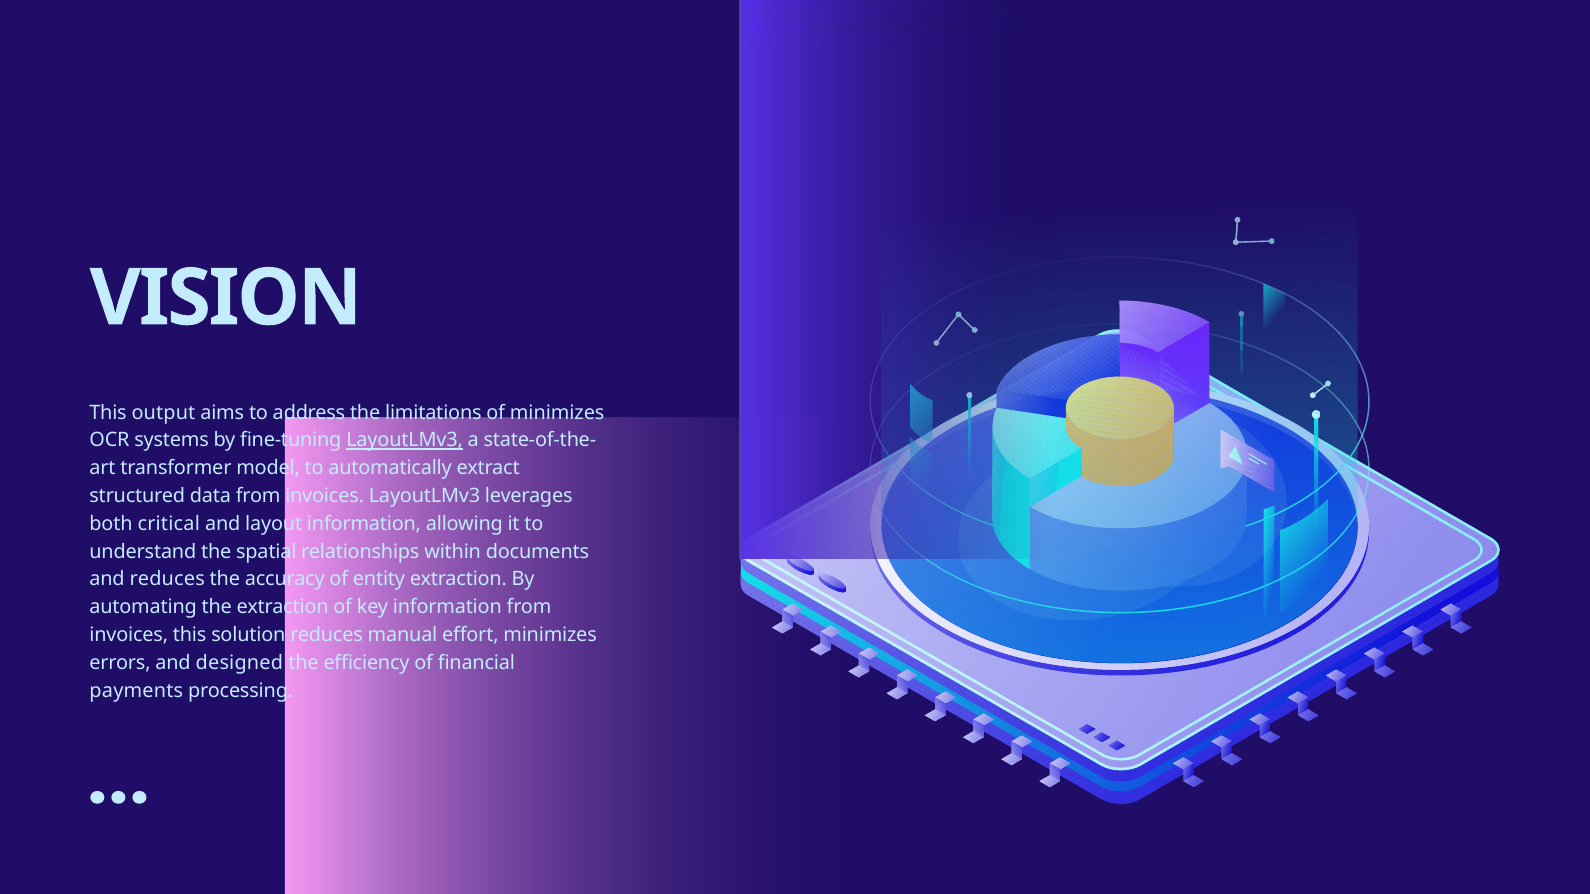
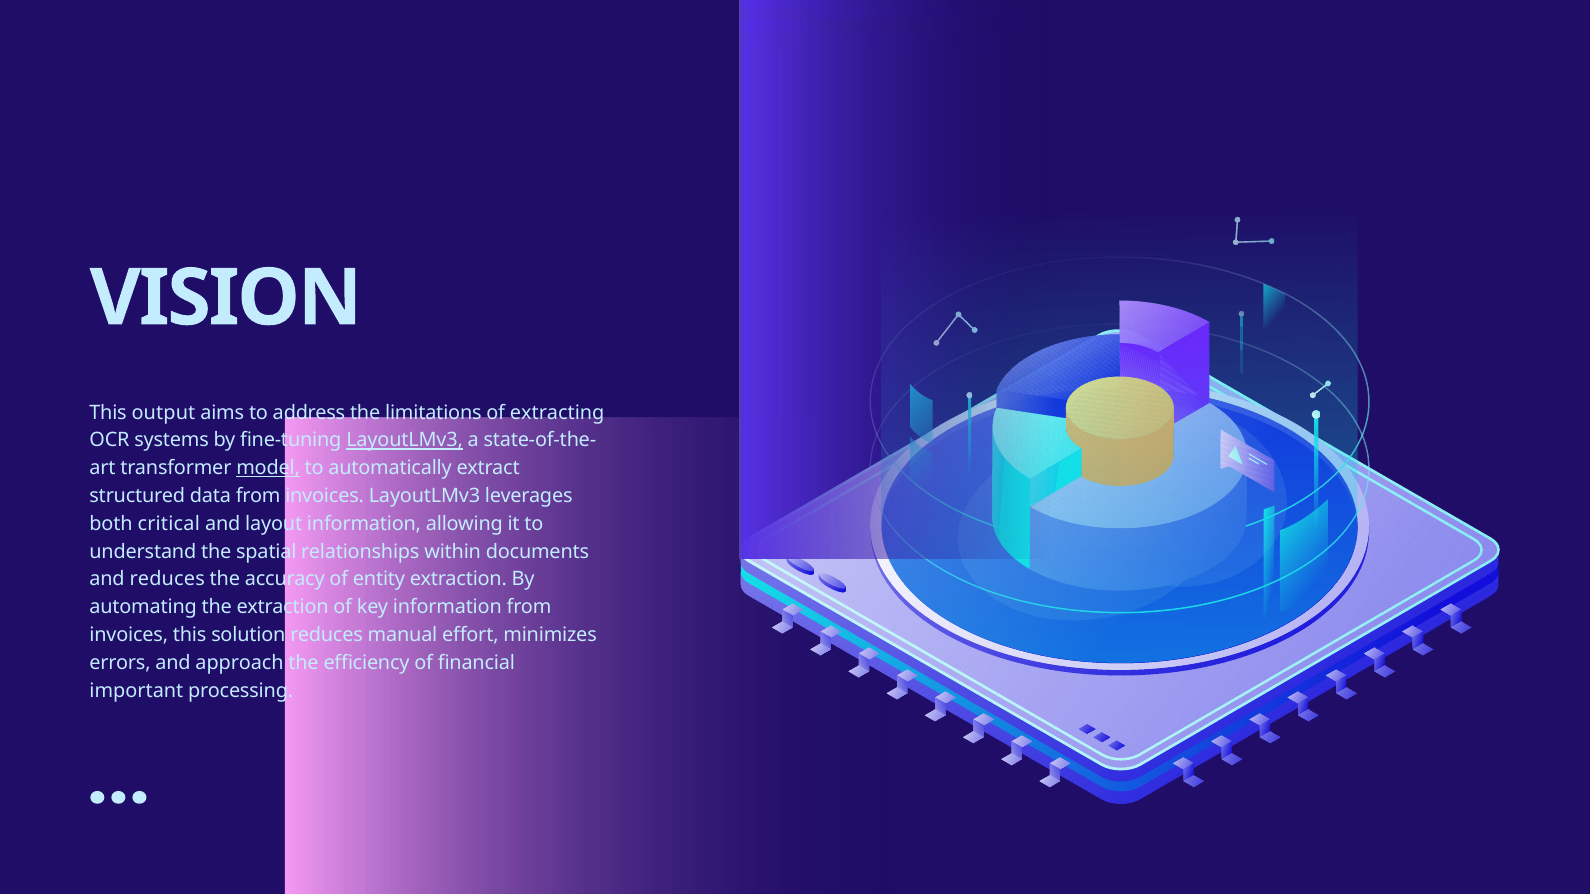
of minimizes: minimizes -> extracting
model underline: none -> present
designed: designed -> approach
payments: payments -> important
